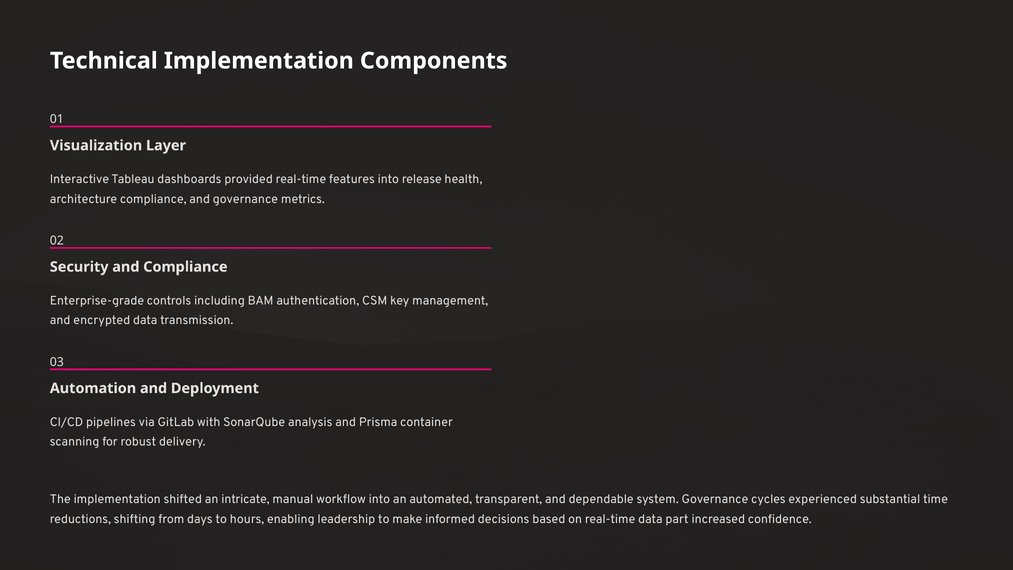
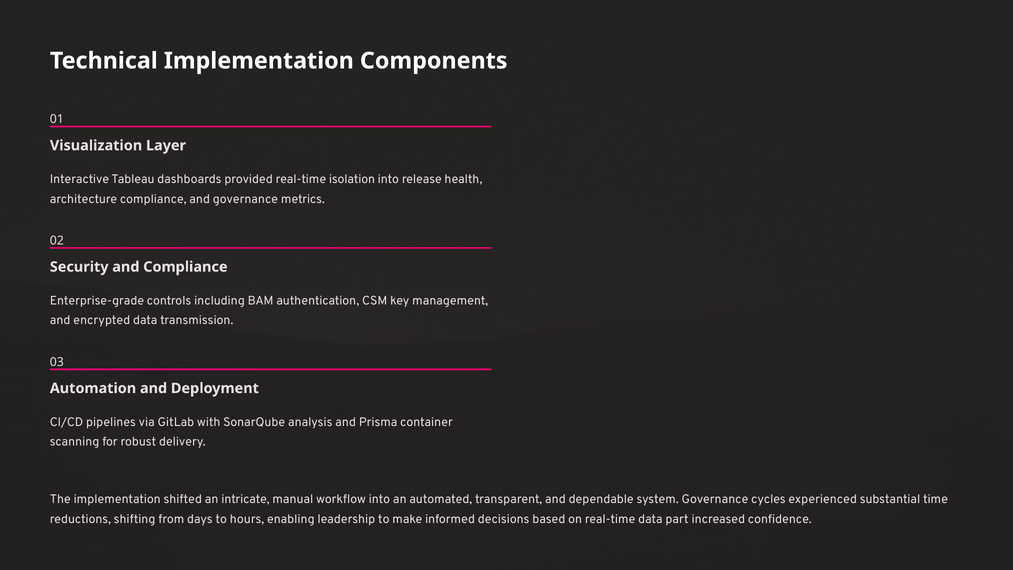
features: features -> isolation
